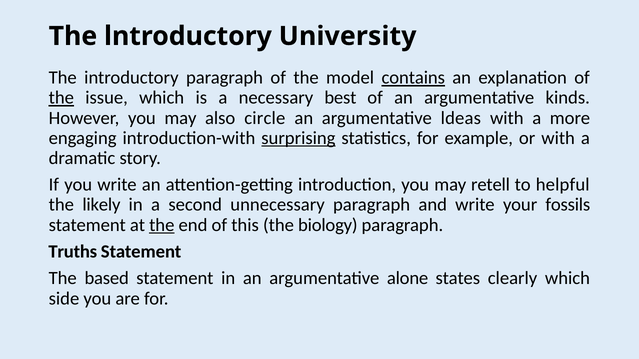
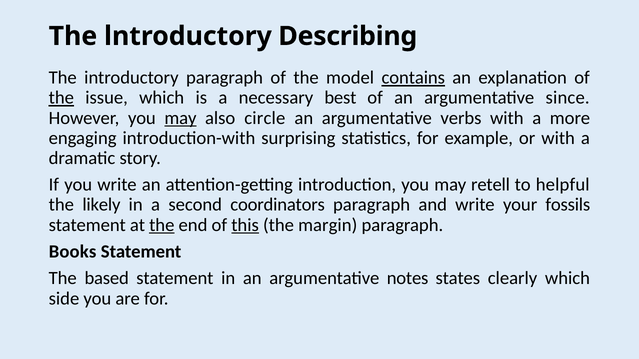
University: University -> Describing
kinds: kinds -> since
may at (180, 118) underline: none -> present
ldeas: ldeas -> verbs
surprising underline: present -> none
unnecessary: unnecessary -> coordinators
this underline: none -> present
biology: biology -> margin
Truths: Truths -> Books
alone: alone -> notes
